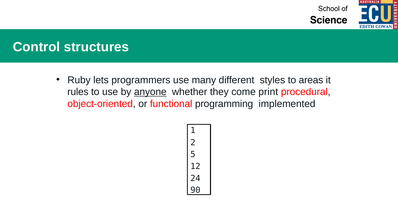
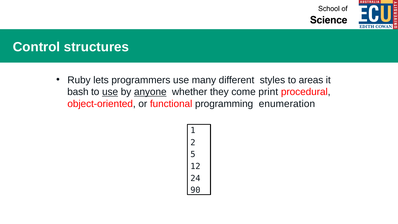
rules: rules -> bash
use at (110, 92) underline: none -> present
implemented: implemented -> enumeration
